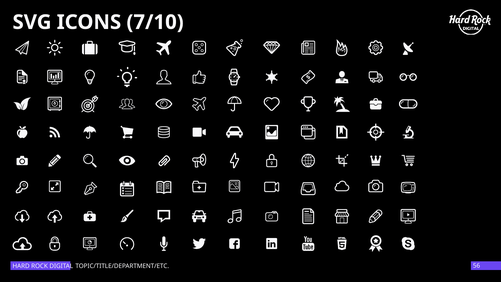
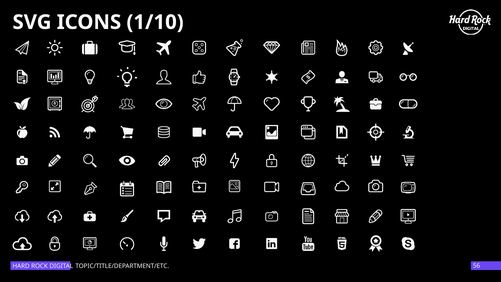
7/10: 7/10 -> 1/10
